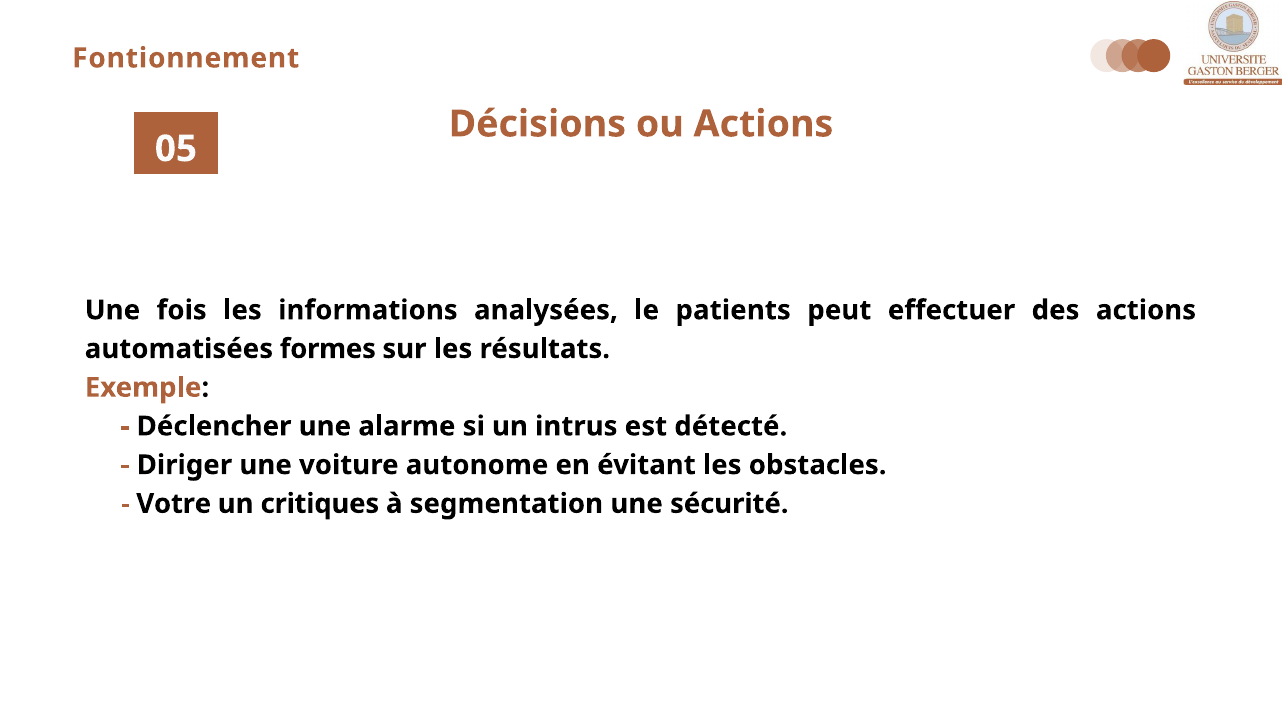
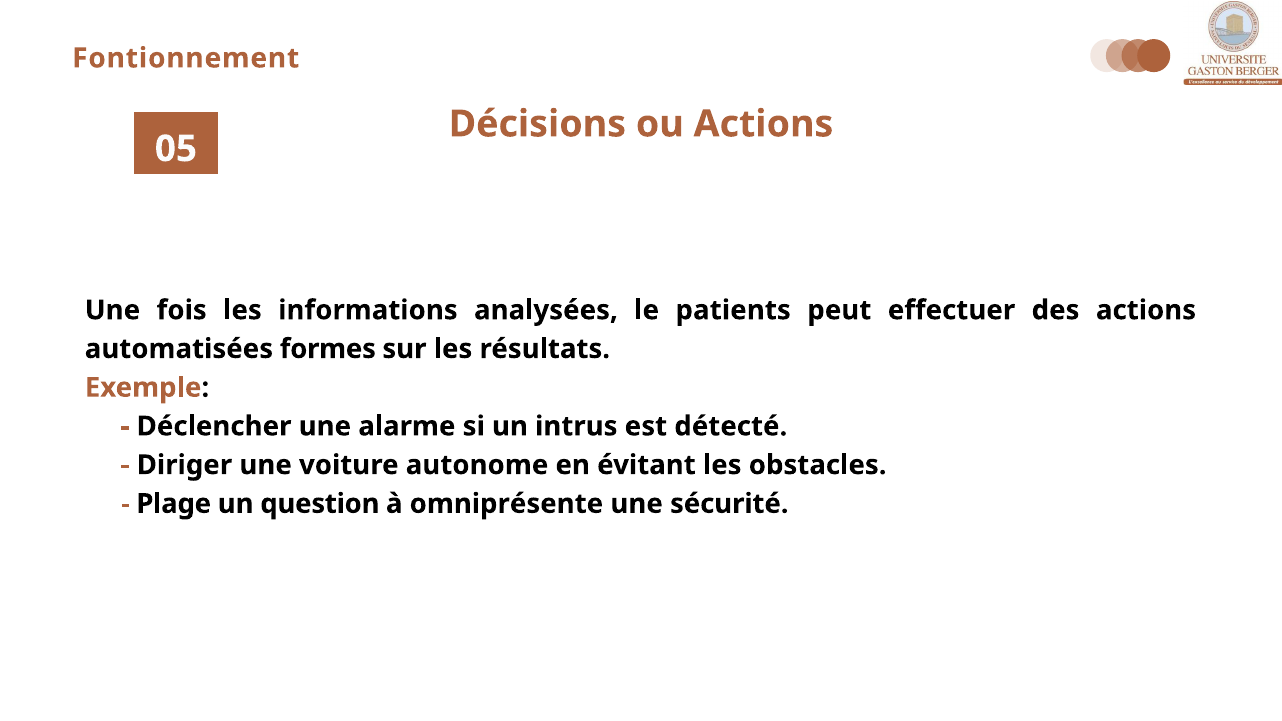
Votre: Votre -> Plage
critiques: critiques -> question
segmentation: segmentation -> omniprésente
